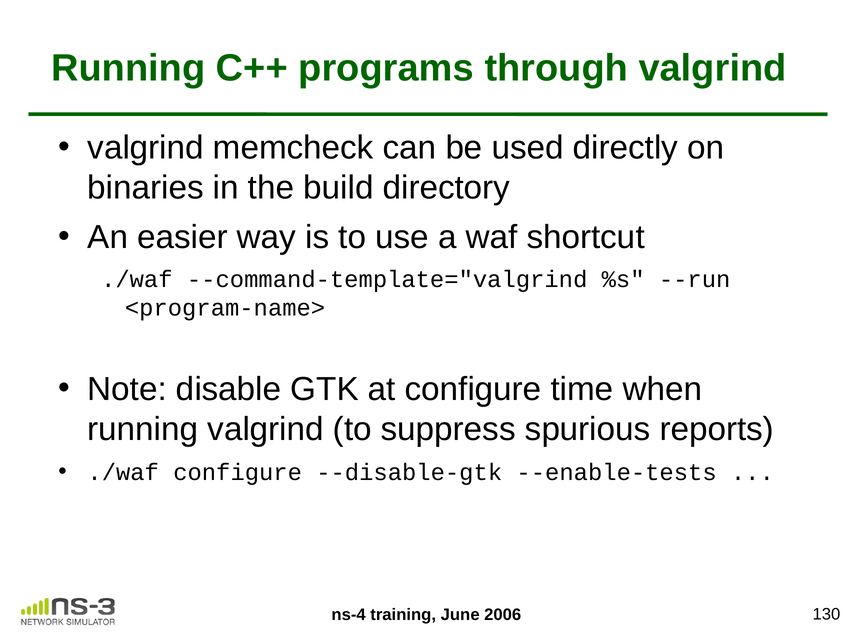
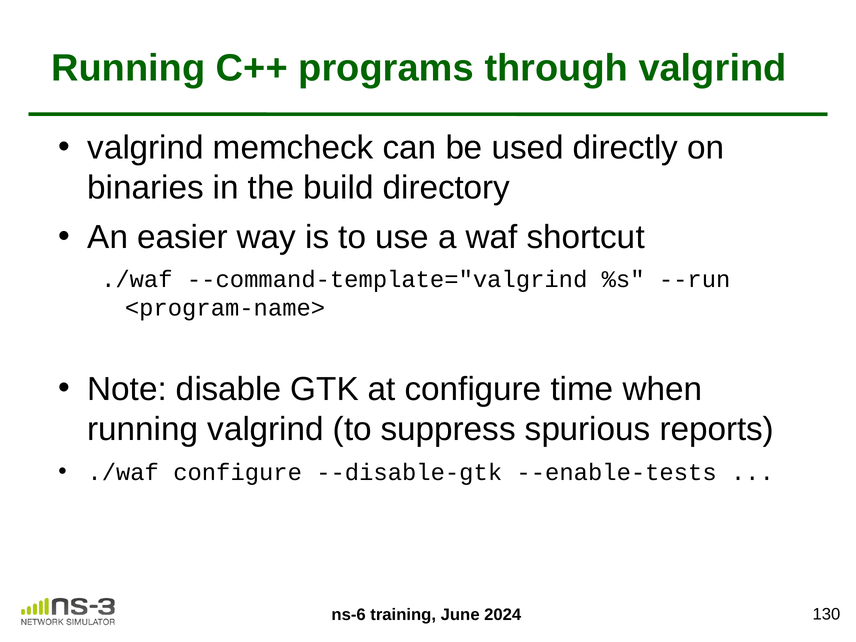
ns-4: ns-4 -> ns-6
2006: 2006 -> 2024
